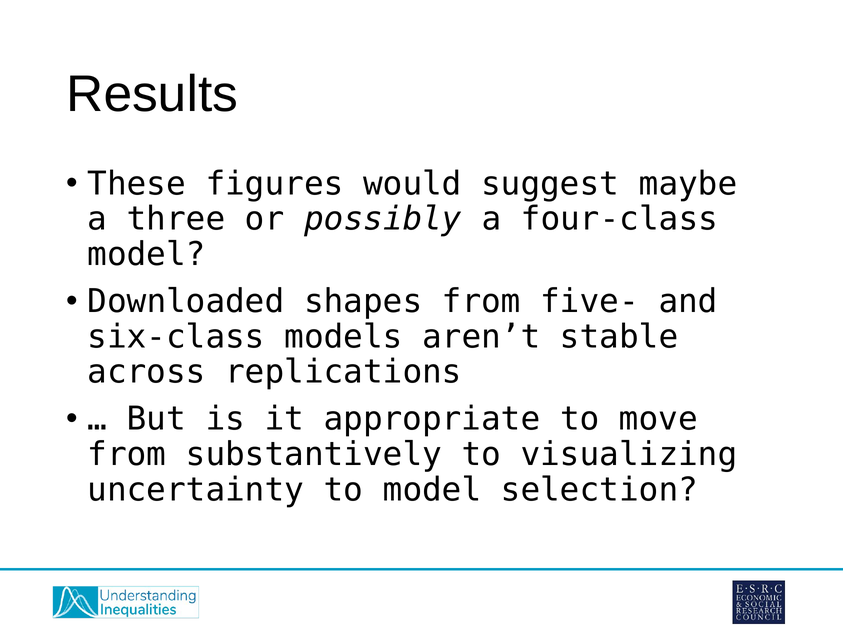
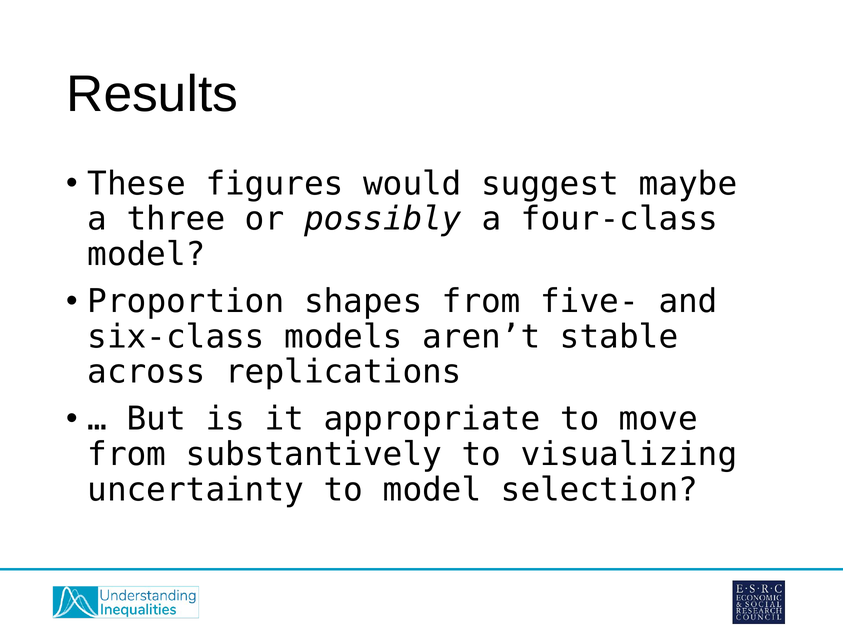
Downloaded: Downloaded -> Proportion
